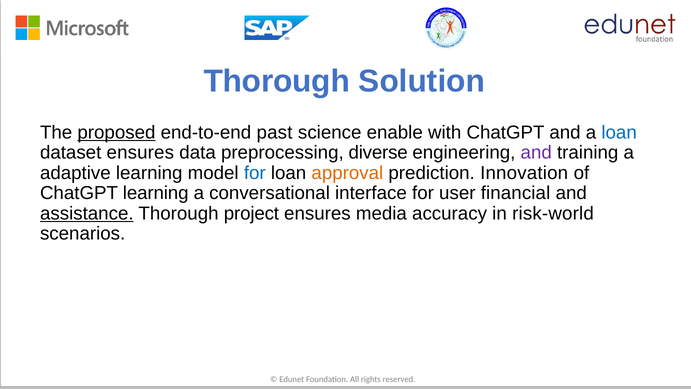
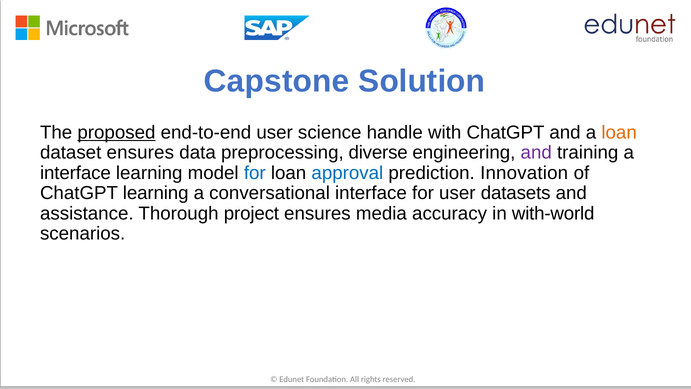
Thorough at (277, 81): Thorough -> Capstone
end-to-end past: past -> user
enable: enable -> handle
loan at (619, 132) colour: blue -> orange
adaptive at (75, 173): adaptive -> interface
approval colour: orange -> blue
financial: financial -> datasets
assistance underline: present -> none
risk-world: risk-world -> with-world
